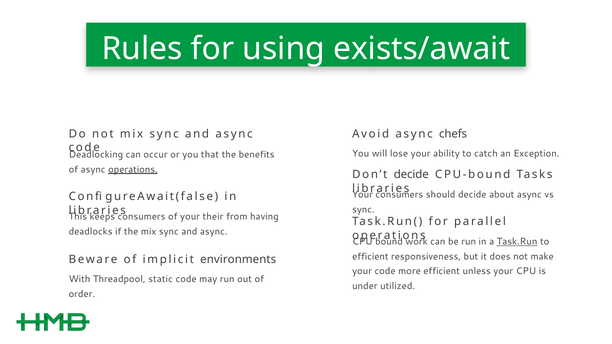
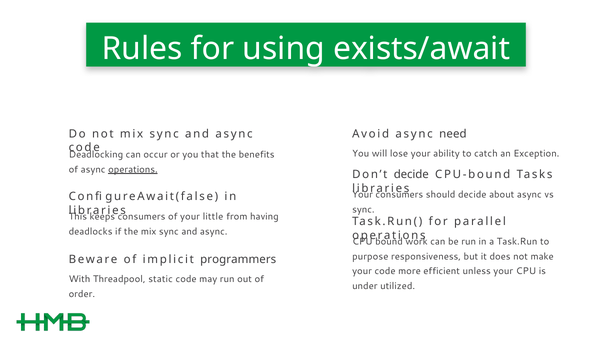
chefs: chefs -> need
their: their -> little
Task.Run underline: present -> none
efficient at (370, 257): efficient -> purpose
environments: environments -> programmers
